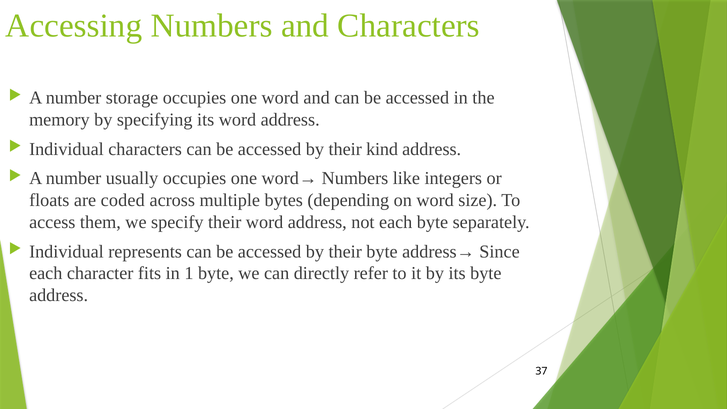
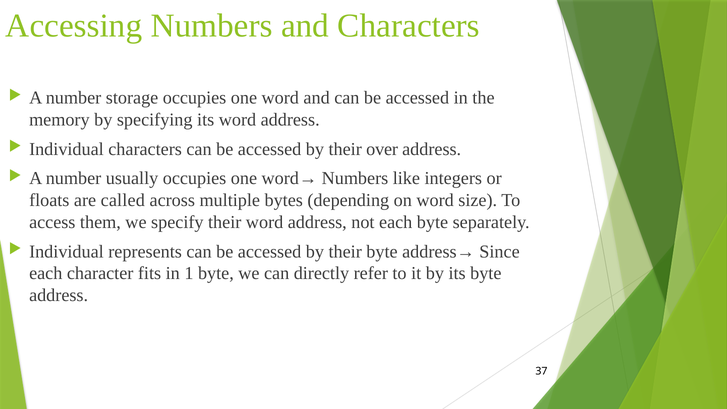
kind: kind -> over
coded: coded -> called
